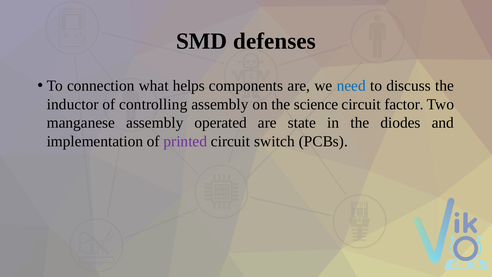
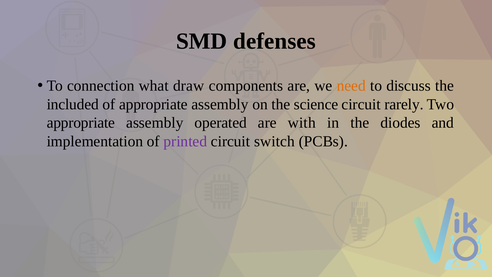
helps: helps -> draw
need colour: blue -> orange
inductor: inductor -> included
of controlling: controlling -> appropriate
factor: factor -> rarely
manganese at (81, 123): manganese -> appropriate
state: state -> with
